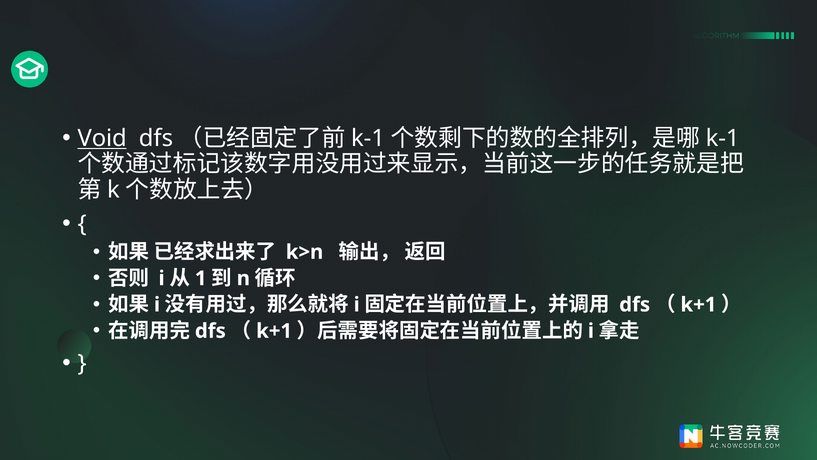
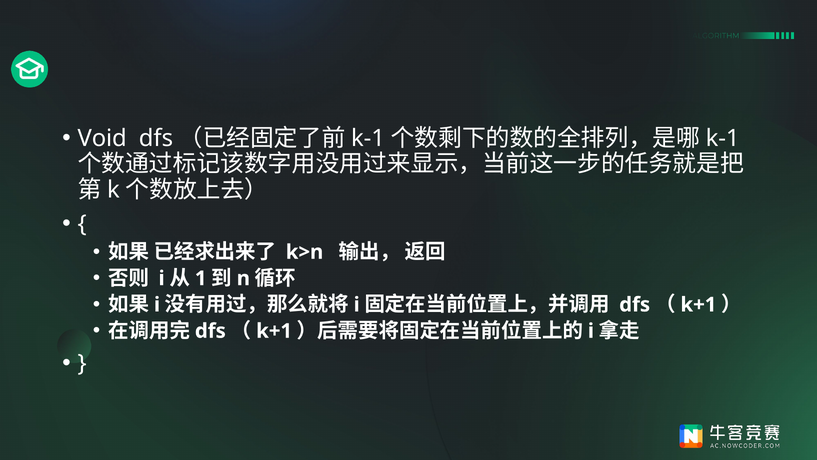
Void underline: present -> none
